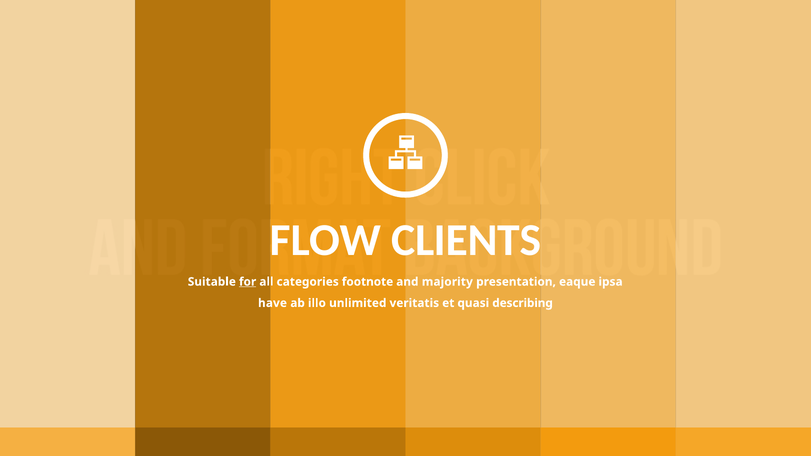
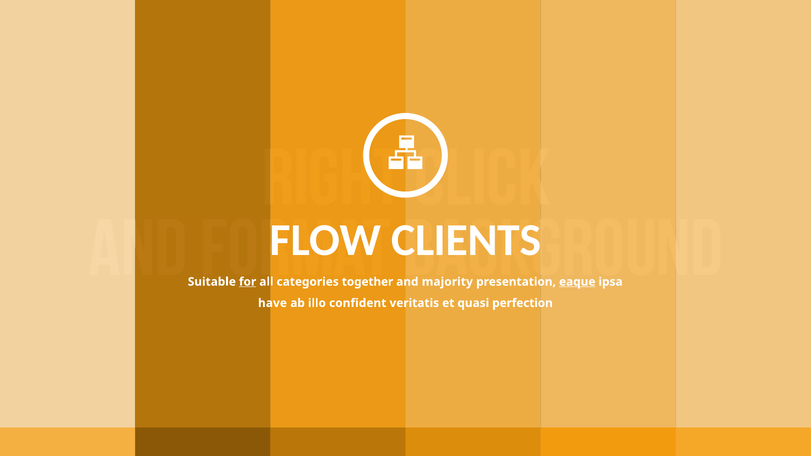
footnote: footnote -> together
eaque underline: none -> present
unlimited: unlimited -> confident
describing: describing -> perfection
